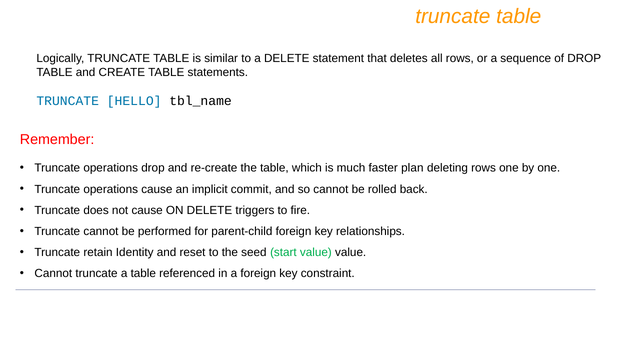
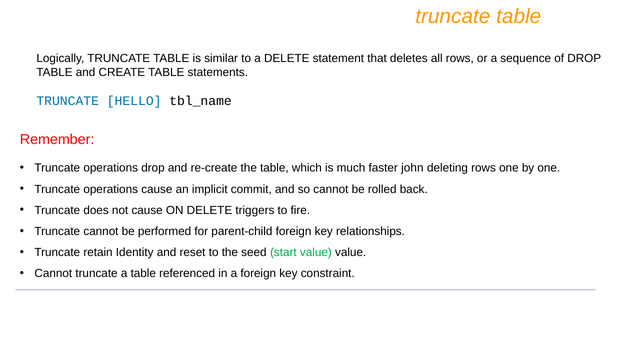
plan: plan -> john
